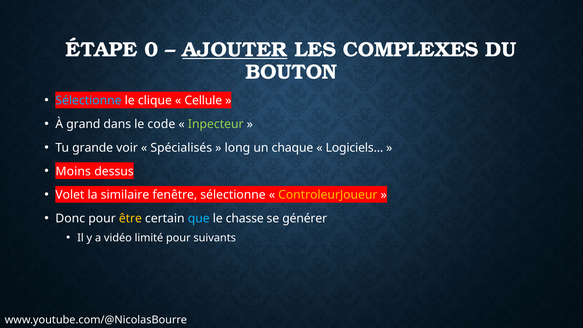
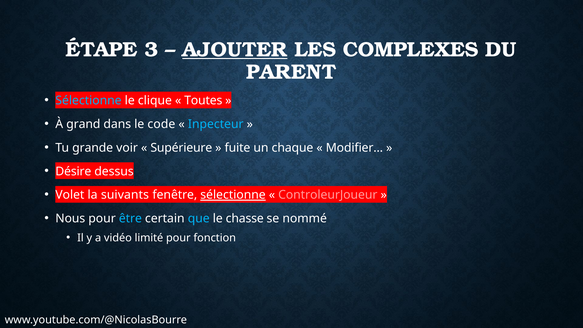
0: 0 -> 3
BOUTON: BOUTON -> PARENT
Cellule: Cellule -> Toutes
Inpecteur colour: light green -> light blue
Spécialisés: Spécialisés -> Supérieure
long: long -> fuite
Logiciels…: Logiciels… -> Modifier…
Moins: Moins -> Désire
similaire: similaire -> suivants
sélectionne at (233, 195) underline: none -> present
ControleurJoueur colour: yellow -> pink
Donc: Donc -> Nous
être colour: yellow -> light blue
générer: générer -> nommé
suivants: suivants -> fonction
